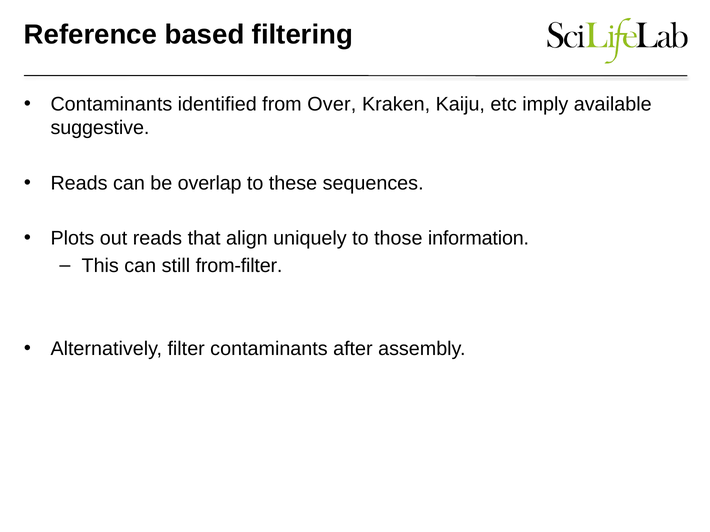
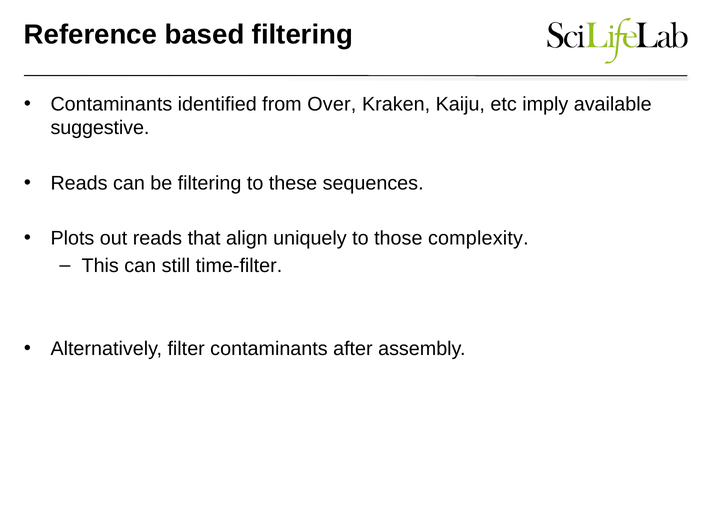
be overlap: overlap -> filtering
information: information -> complexity
from-filter: from-filter -> time-filter
